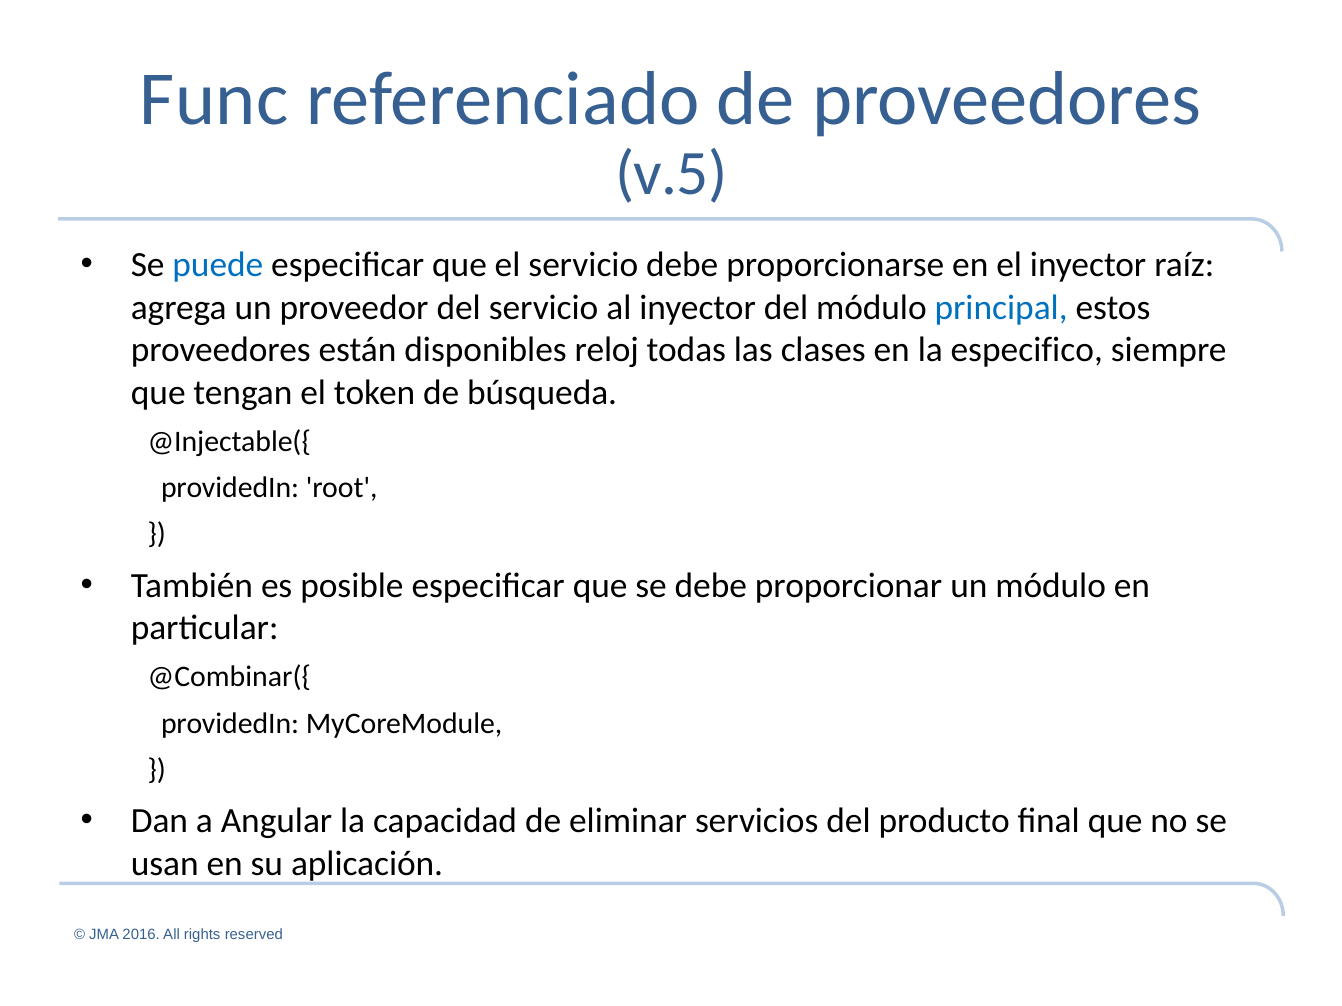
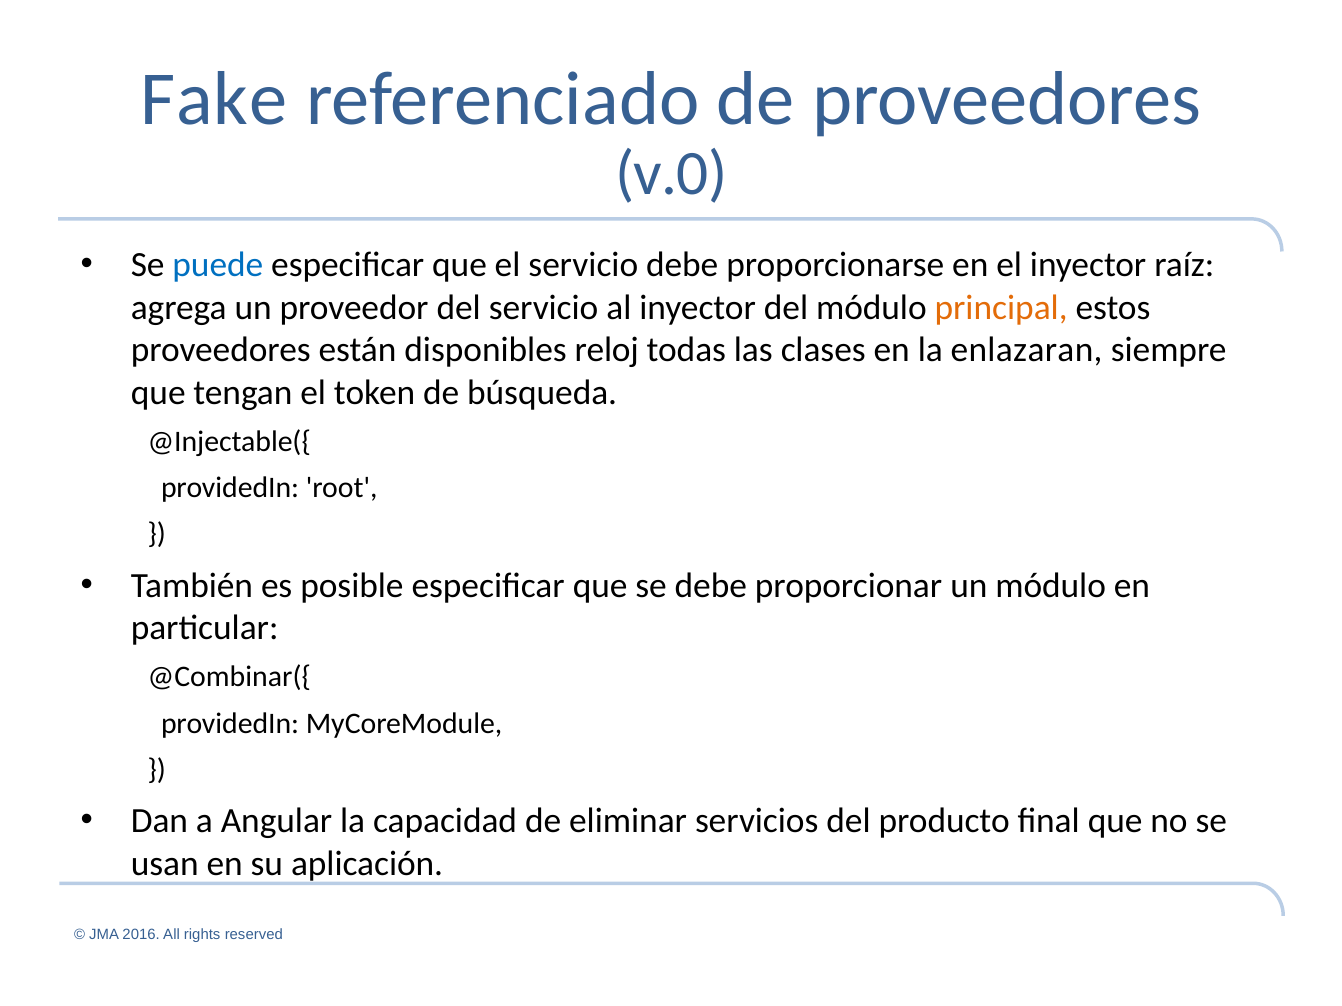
Func: Func -> Fake
v.5: v.5 -> v.0
principal colour: blue -> orange
especifico: especifico -> enlazaran
